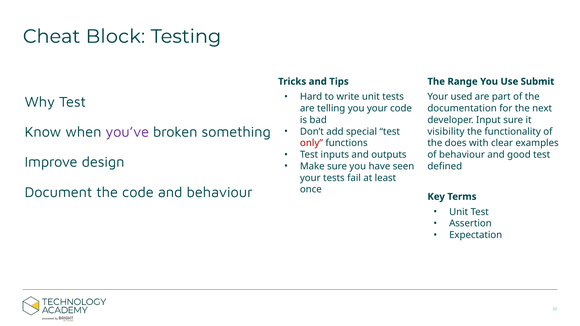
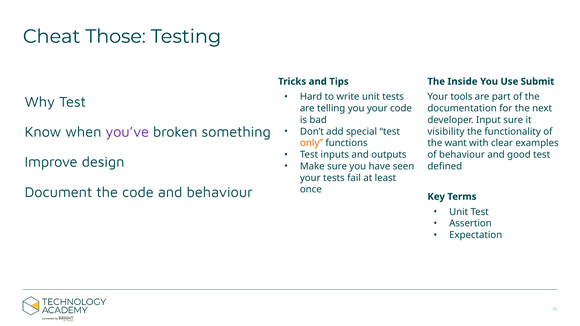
Block: Block -> Those
Range: Range -> Inside
used: used -> tools
only colour: red -> orange
does: does -> want
